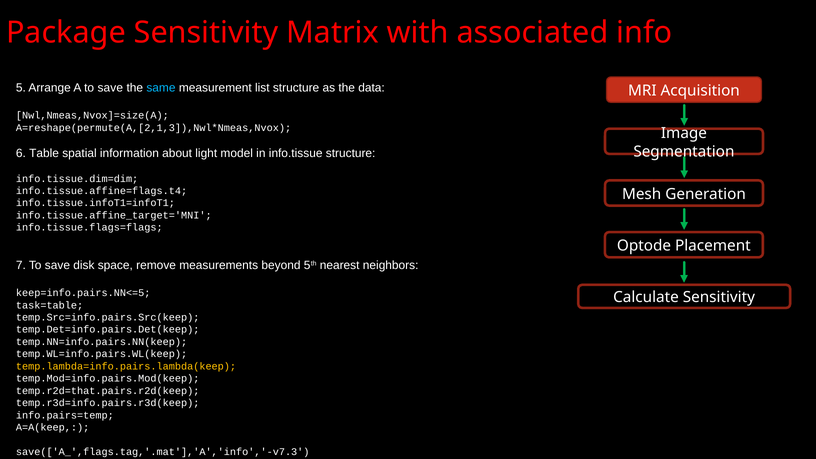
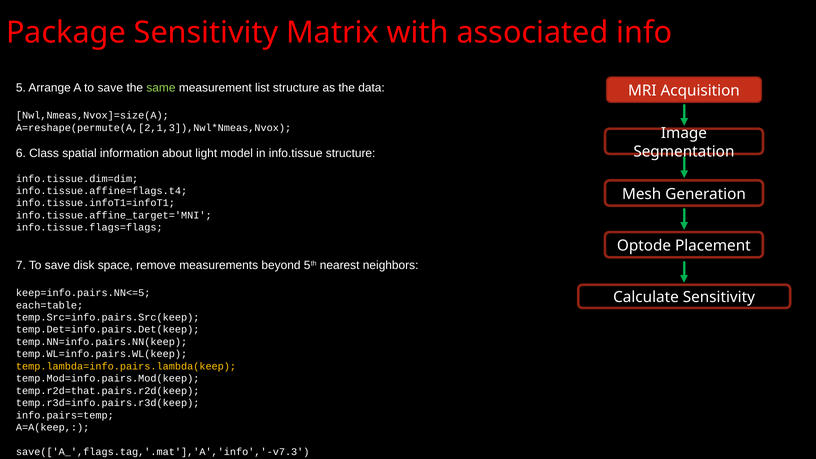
same colour: light blue -> light green
Table: Table -> Class
task=table: task=table -> each=table
